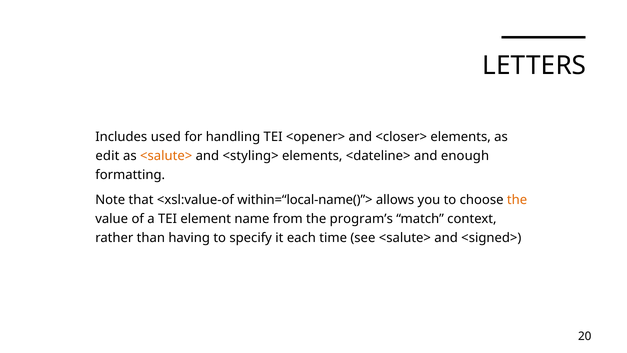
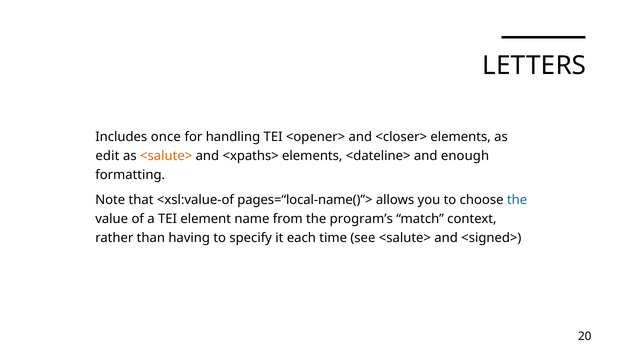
used: used -> once
<styling>: <styling> -> <xpaths>
within=“local-name()”>: within=“local-name()”> -> pages=“local-name()”>
the at (517, 200) colour: orange -> blue
